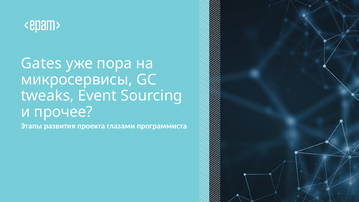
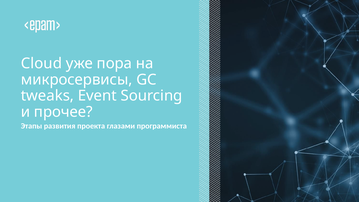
Gates: Gates -> Cloud
